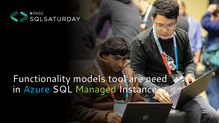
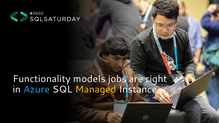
tool: tool -> jobs
need: need -> right
Managed colour: light green -> yellow
